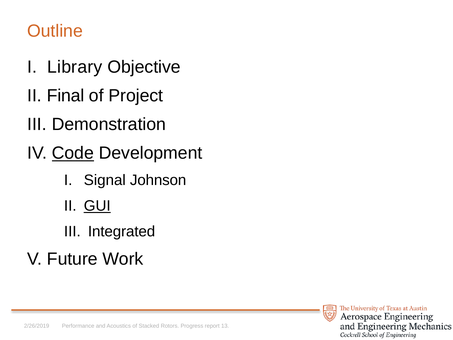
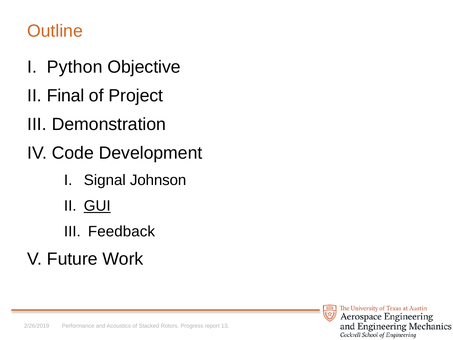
Library: Library -> Python
Code underline: present -> none
Integrated: Integrated -> Feedback
